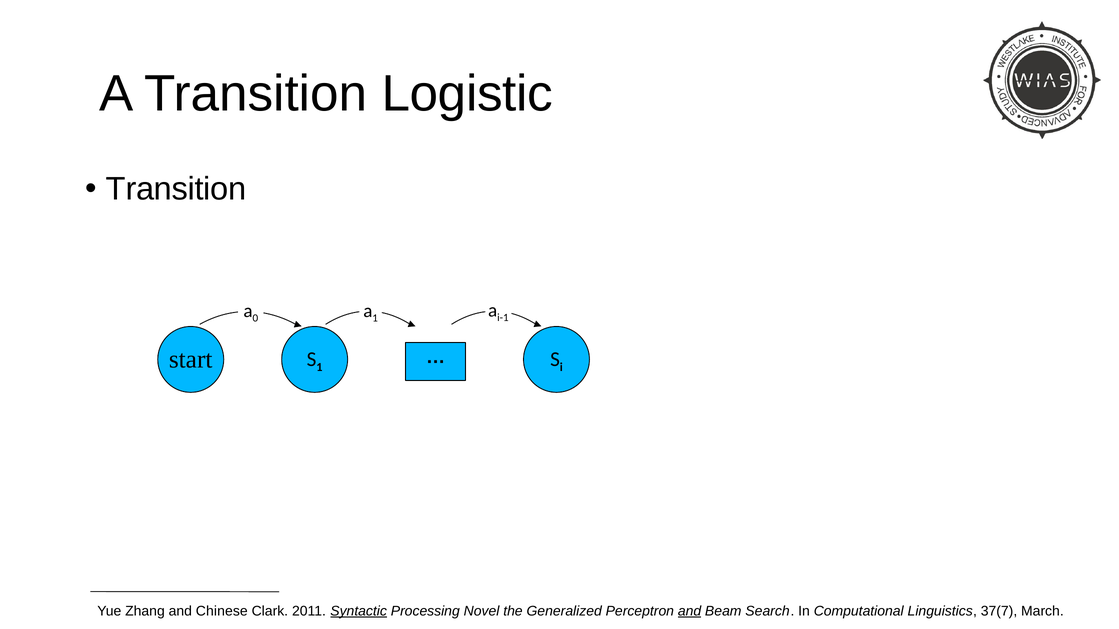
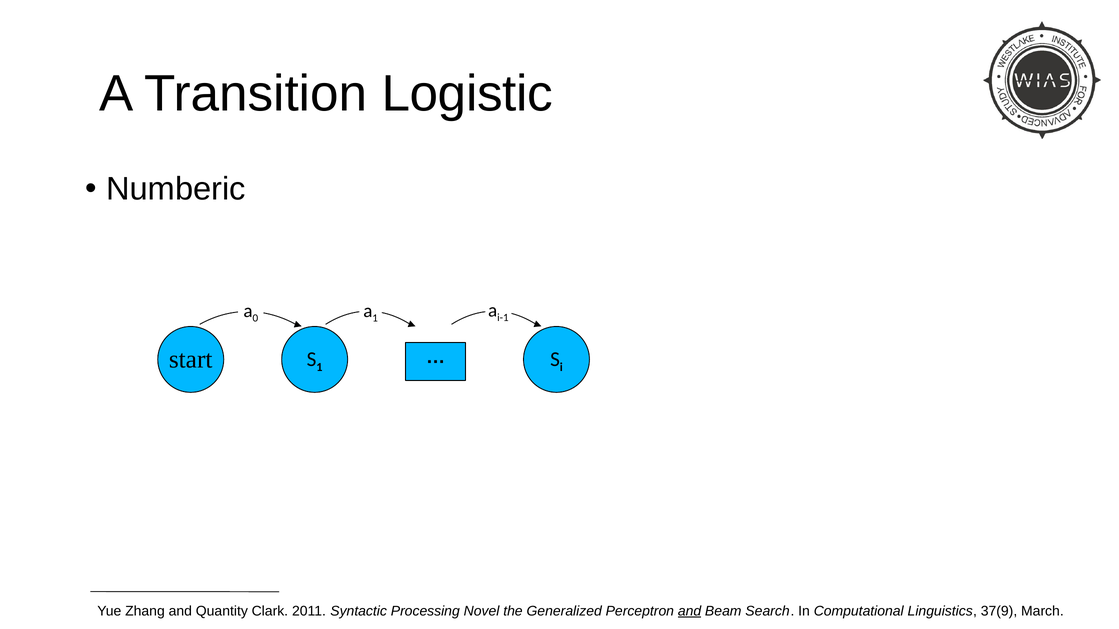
Transition at (176, 189): Transition -> Numberic
Chinese: Chinese -> Quantity
Syntactic underline: present -> none
37(7: 37(7 -> 37(9
